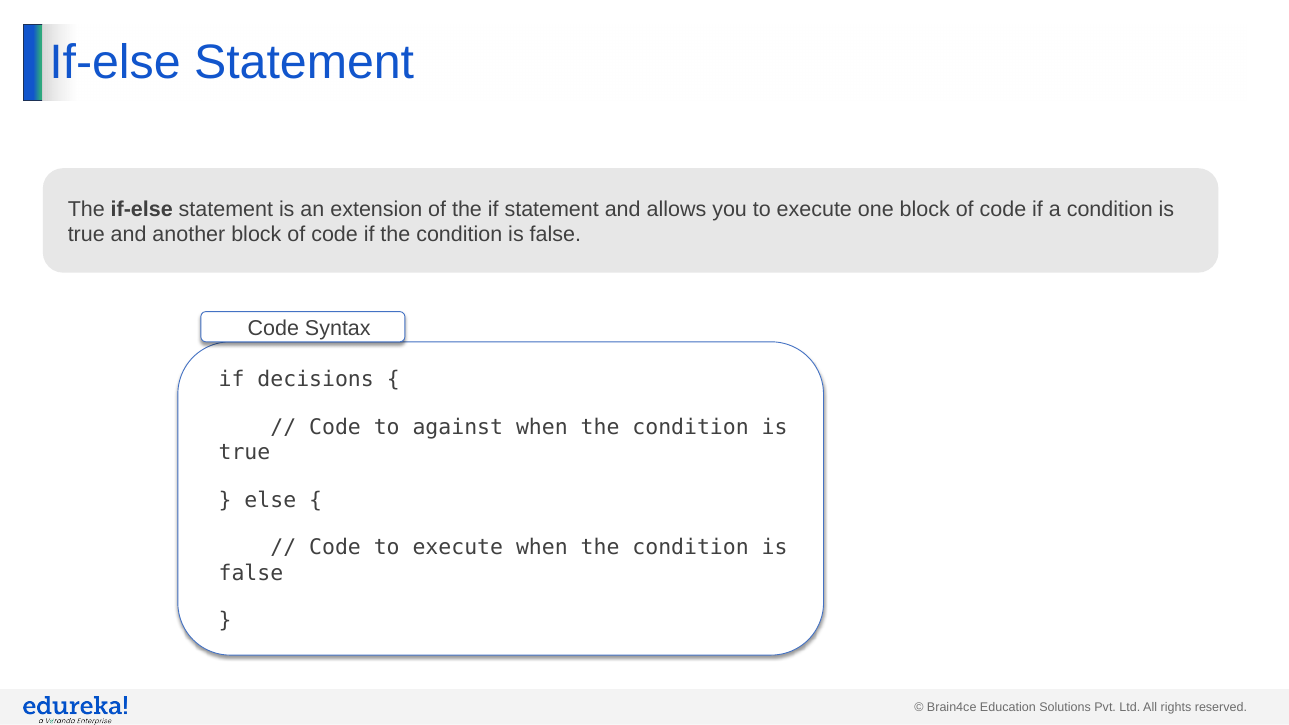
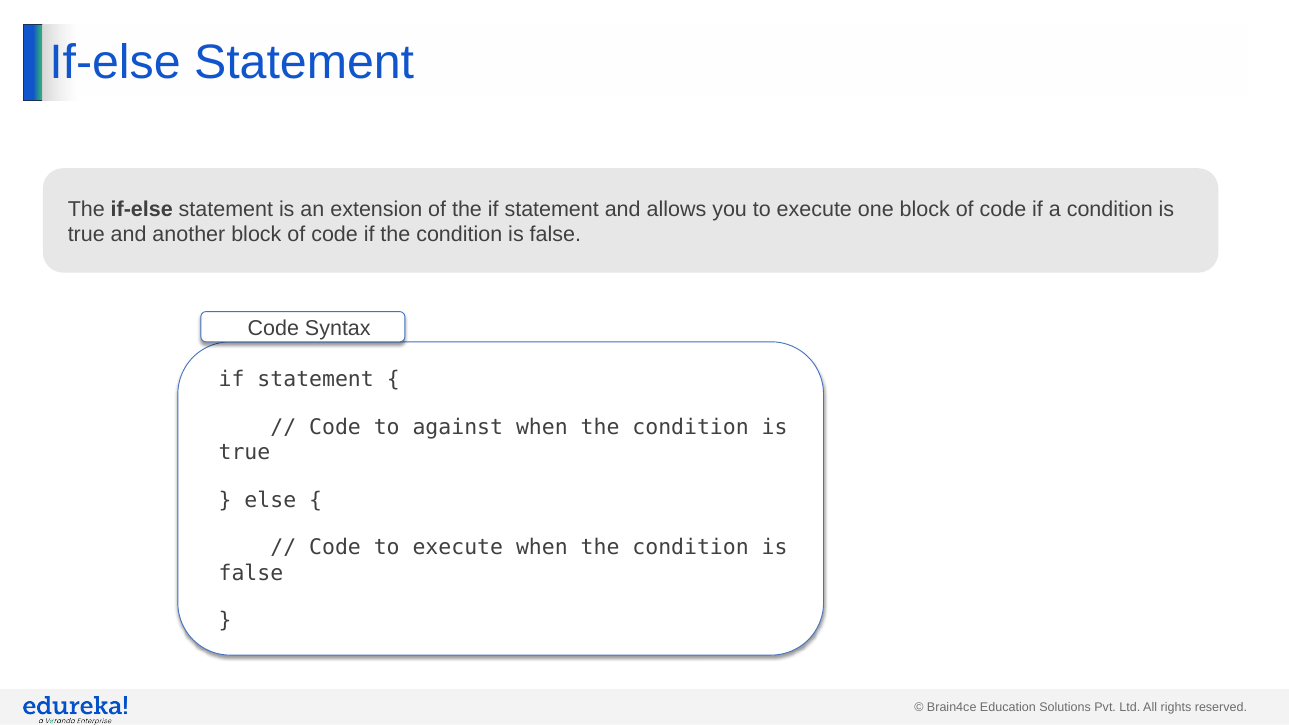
decisions at (316, 380): decisions -> statement
